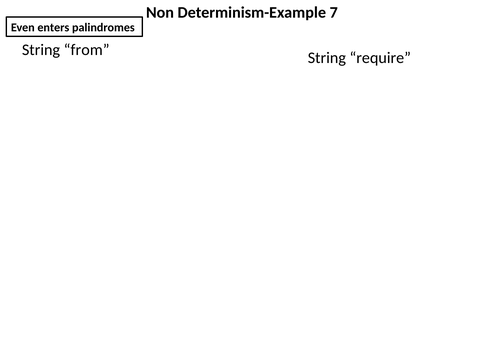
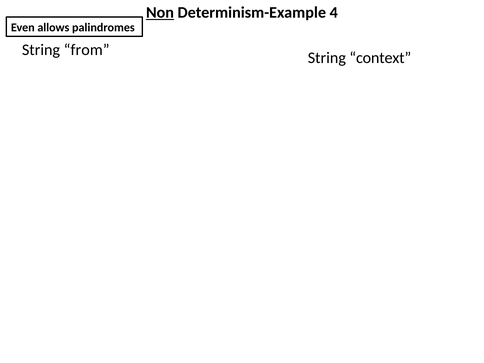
Non underline: none -> present
7: 7 -> 4
enters: enters -> allows
require: require -> context
